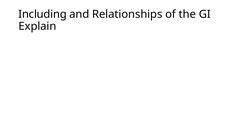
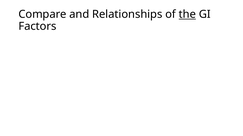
Including: Including -> Compare
the underline: none -> present
Explain: Explain -> Factors
